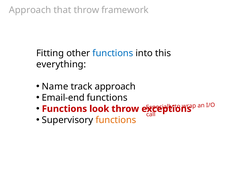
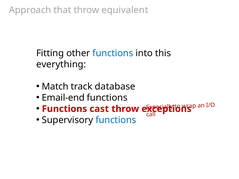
framework: framework -> equivalent
Name: Name -> Match
track approach: approach -> database
look: look -> cast
functions at (116, 120) colour: orange -> blue
